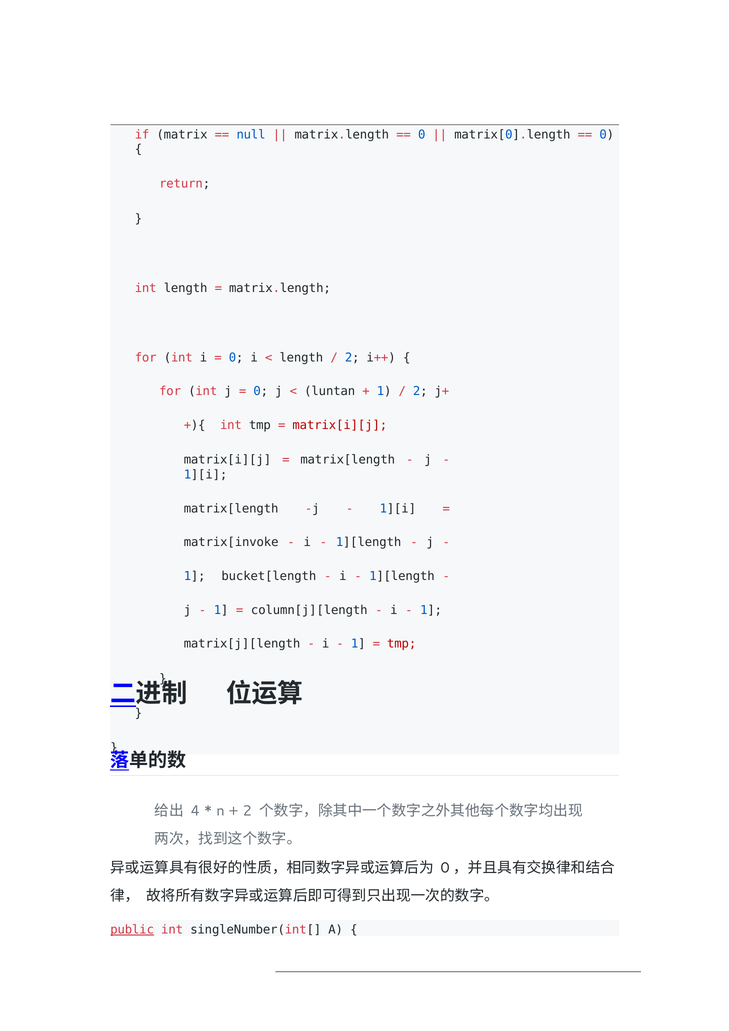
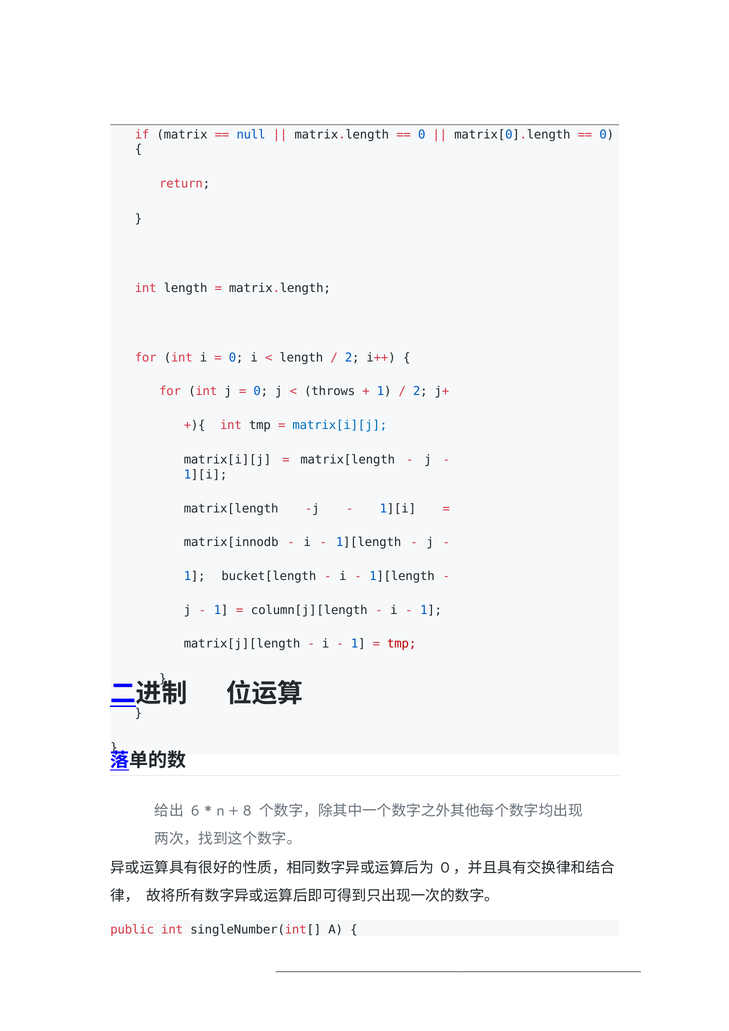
luntan: luntan -> throws
matrix[i][j at (340, 426) colour: red -> blue
matrix[invoke: matrix[invoke -> matrix[innodb
4: 4 -> 6
2 at (247, 811): 2 -> 8
public underline: present -> none
